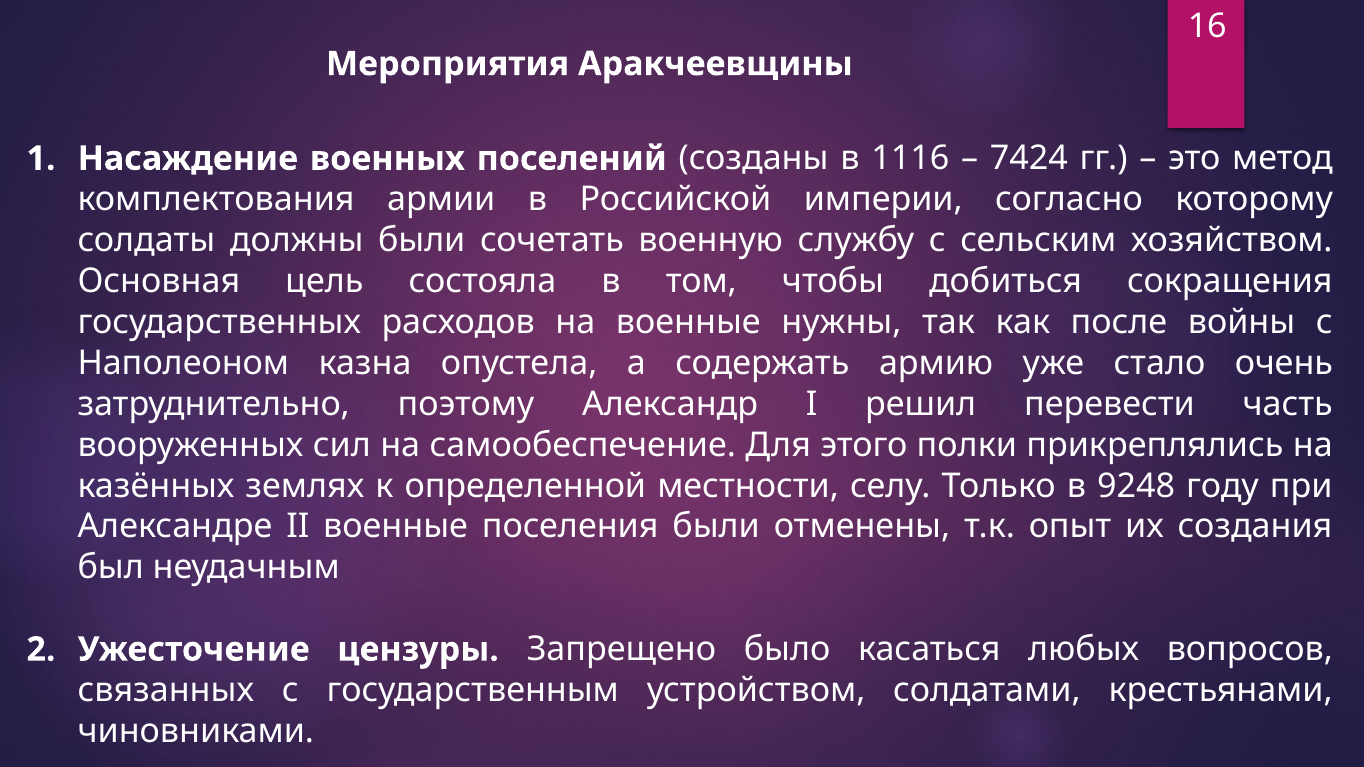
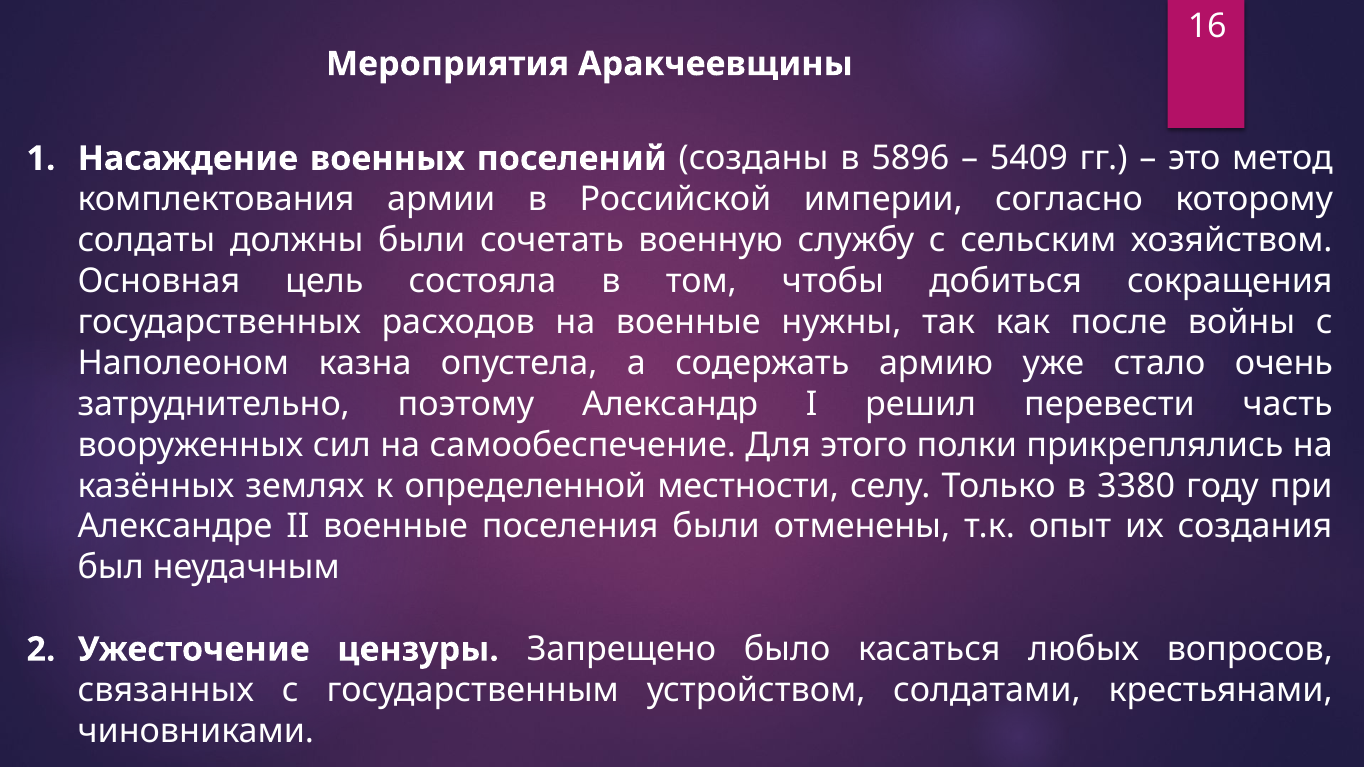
1116: 1116 -> 5896
7424: 7424 -> 5409
9248: 9248 -> 3380
